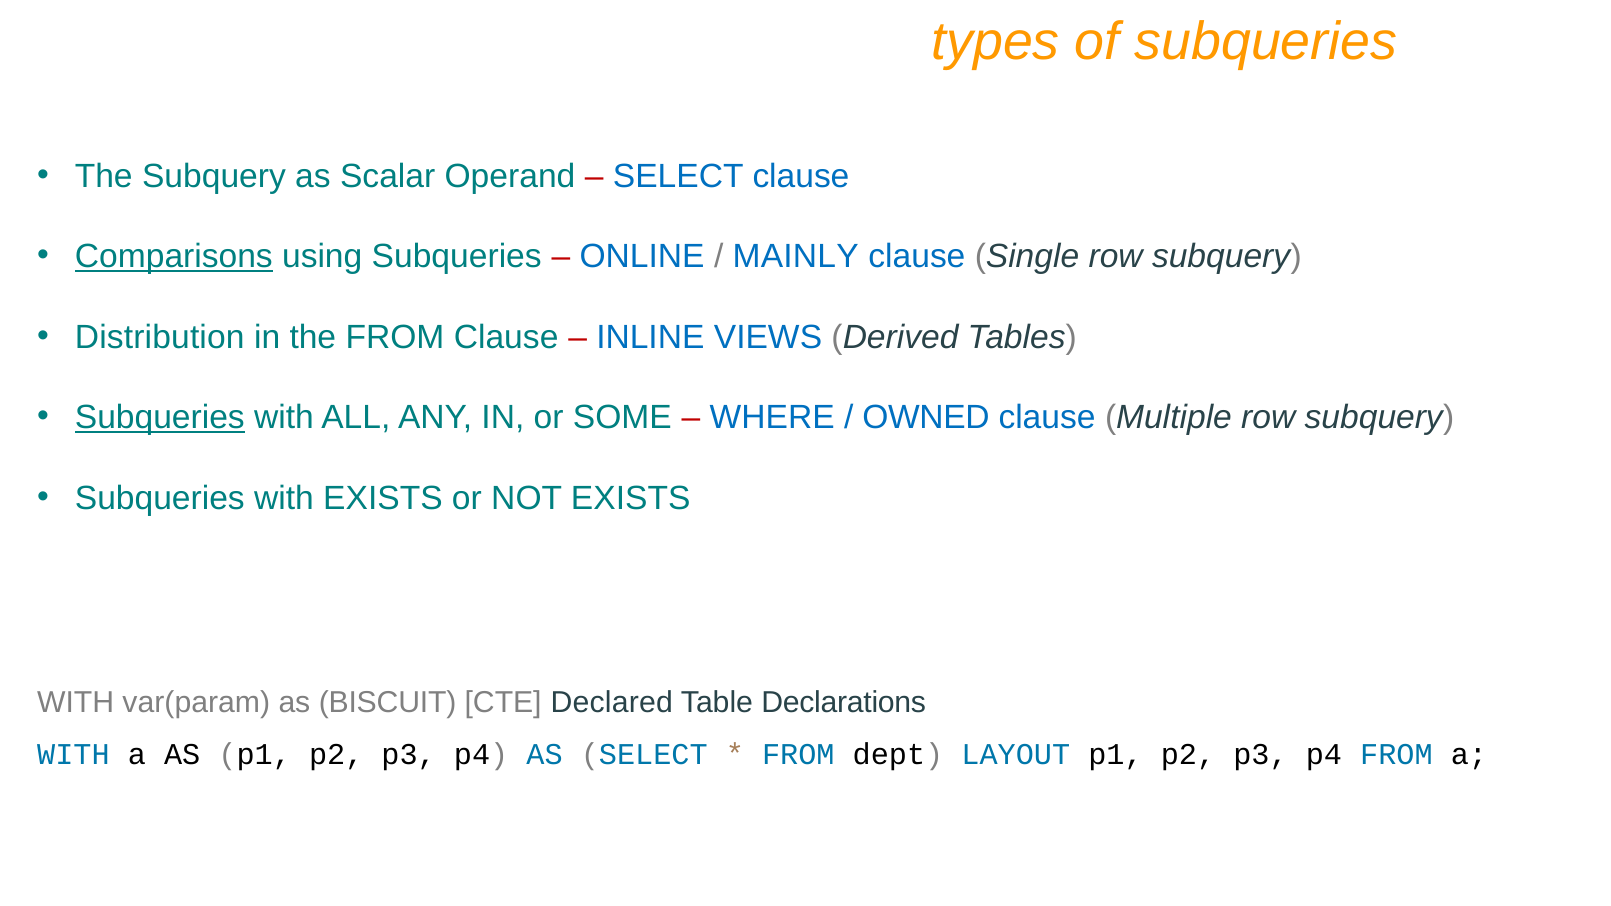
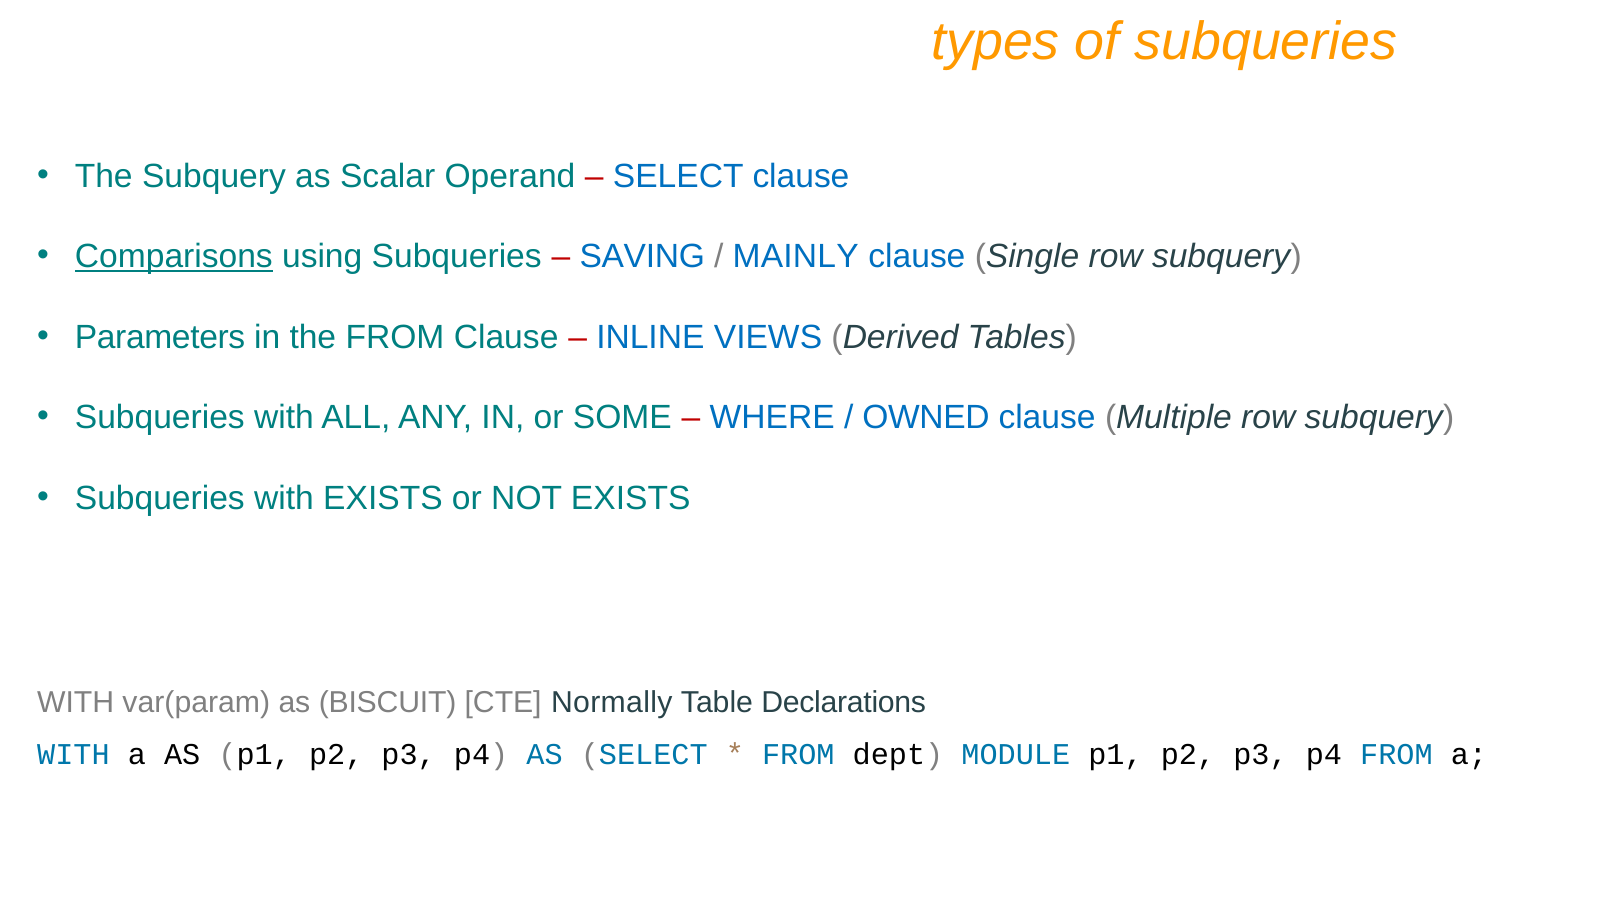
ONLINE: ONLINE -> SAVING
Distribution: Distribution -> Parameters
Subqueries at (160, 418) underline: present -> none
Declared: Declared -> Normally
LAYOUT: LAYOUT -> MODULE
